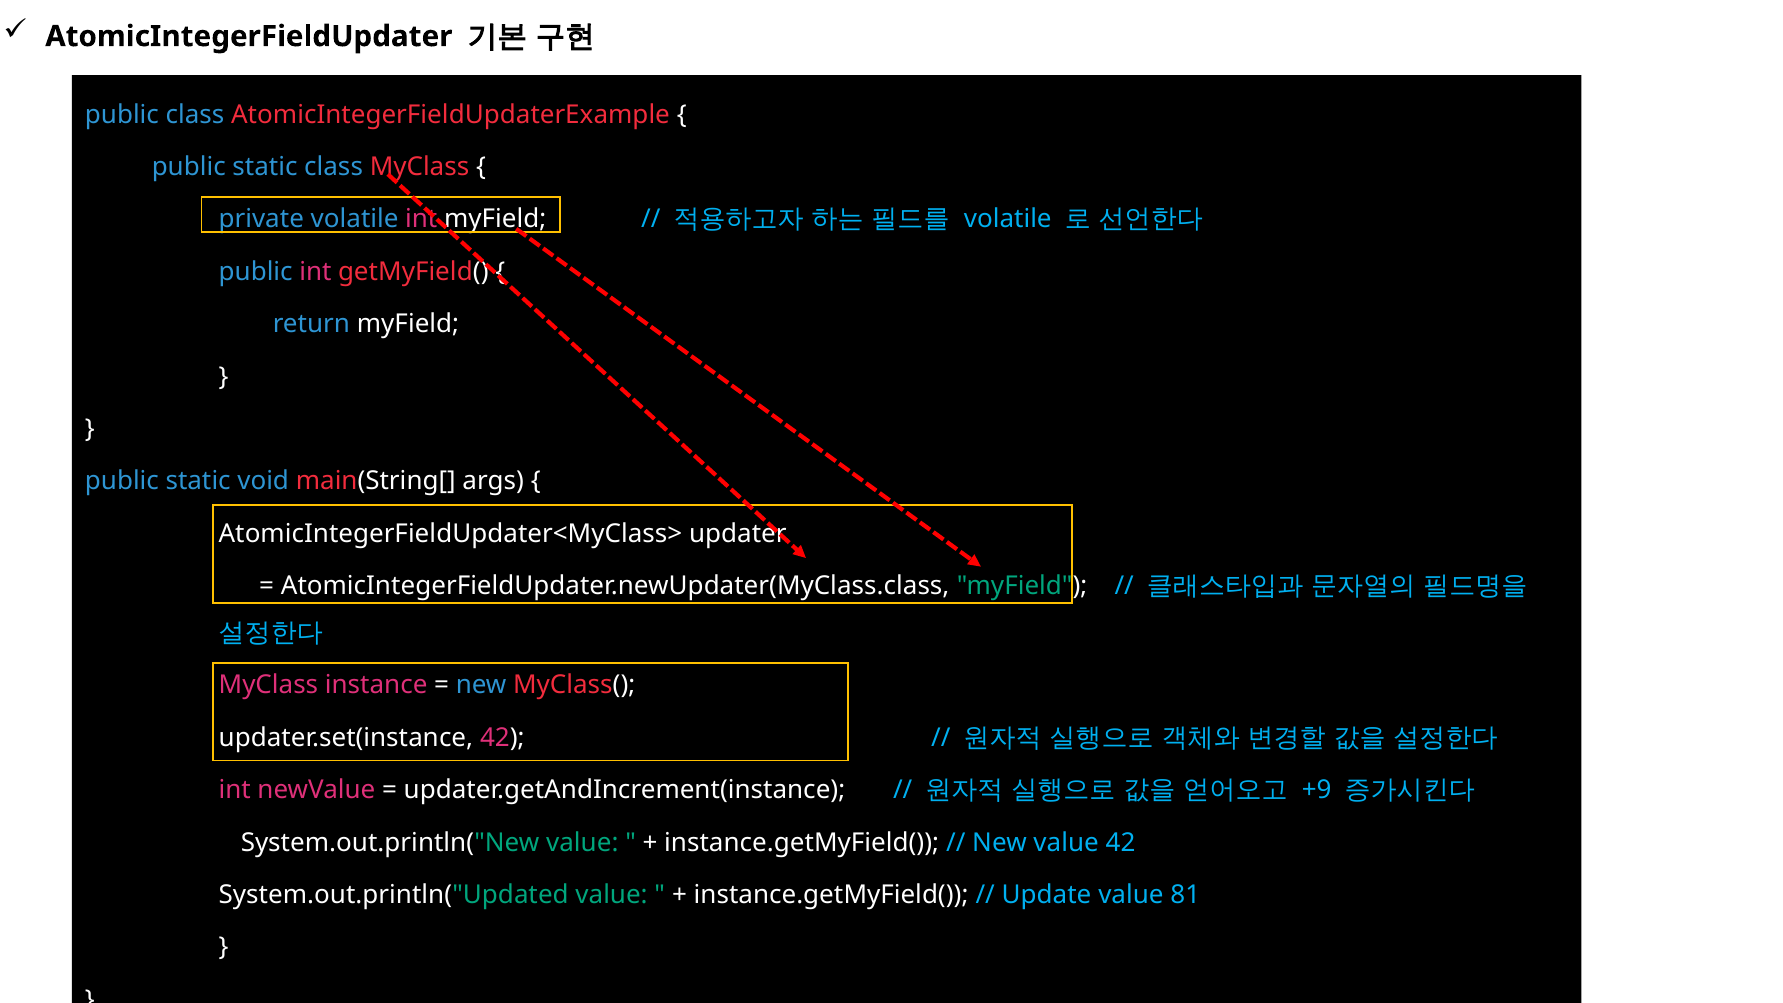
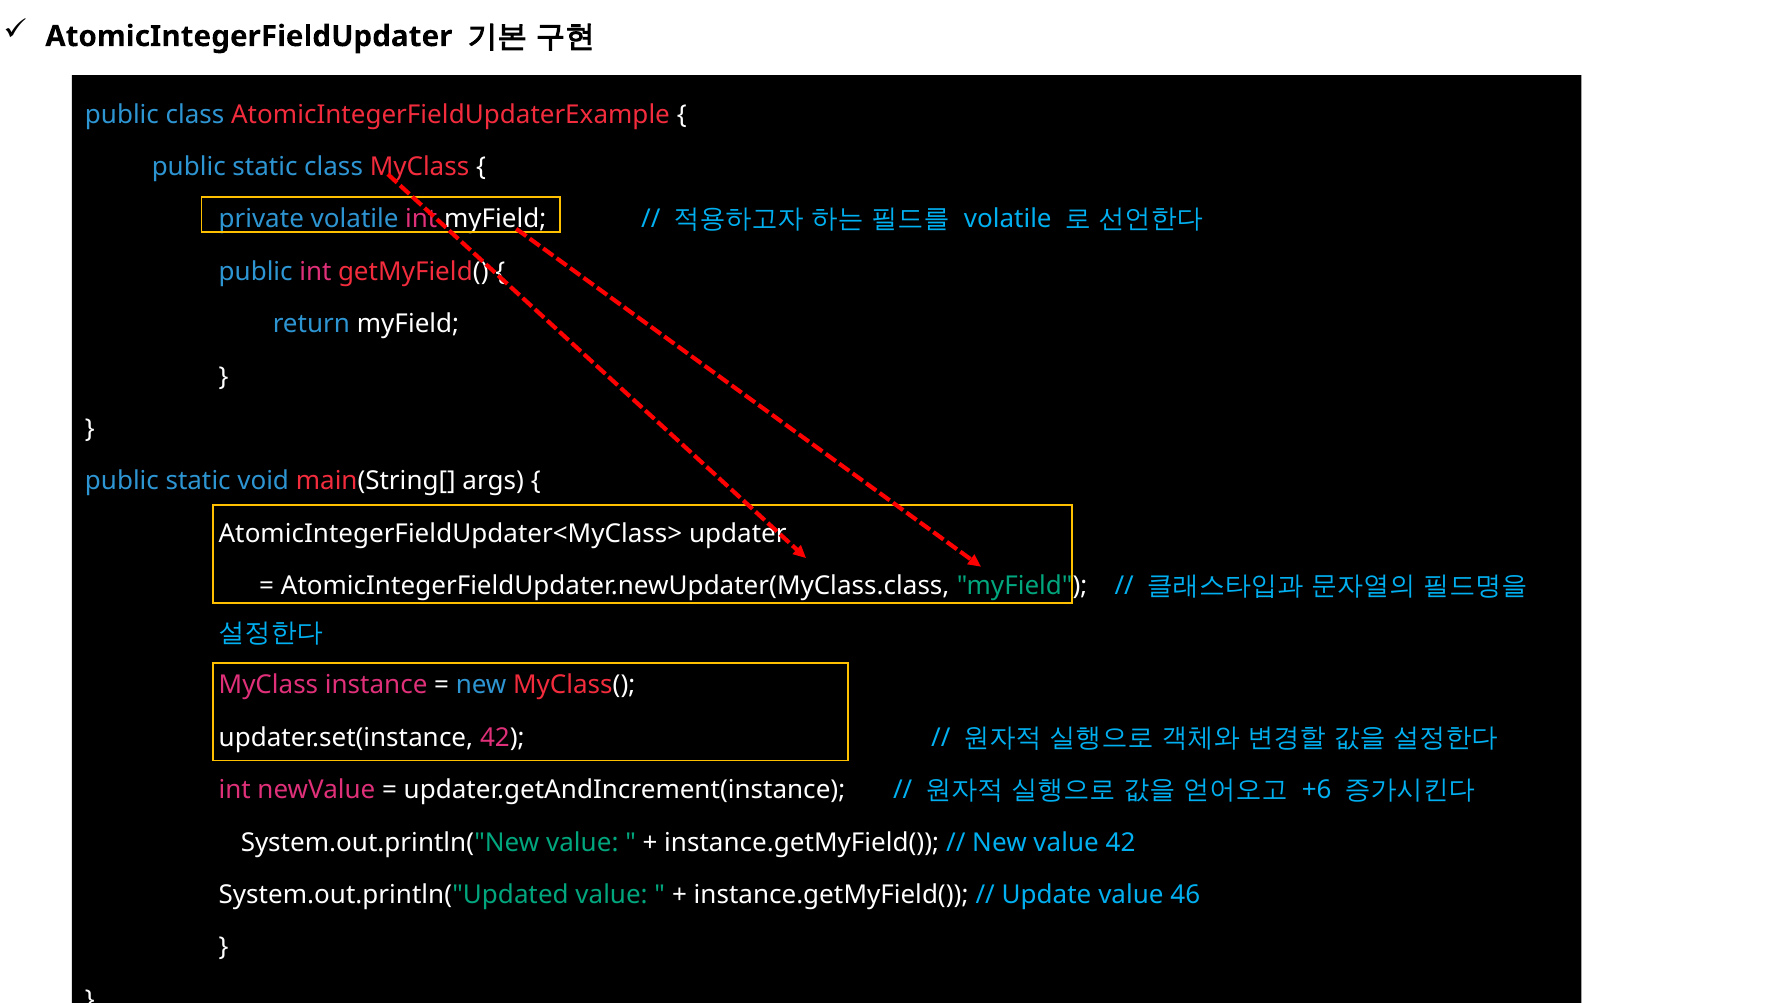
+9: +9 -> +6
81: 81 -> 46
